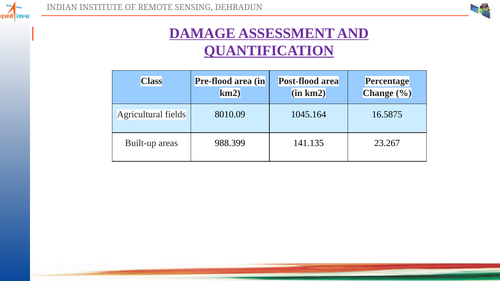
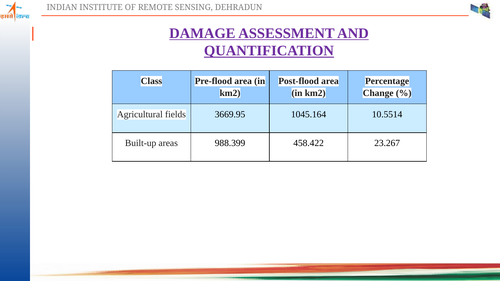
8010.09: 8010.09 -> 3669.95
16.5875: 16.5875 -> 10.5514
141.135: 141.135 -> 458.422
